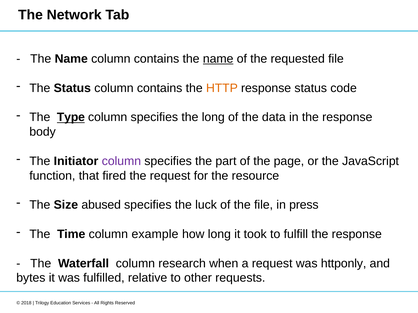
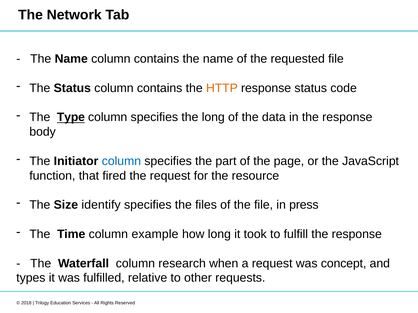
name at (218, 59) underline: present -> none
column at (121, 161) colour: purple -> blue
abused: abused -> identify
luck: luck -> files
httponly: httponly -> concept
bytes: bytes -> types
